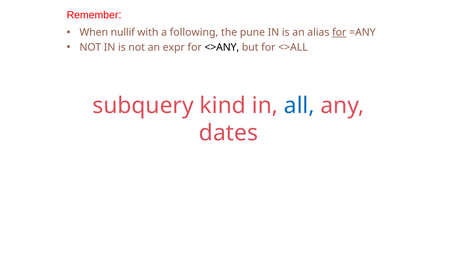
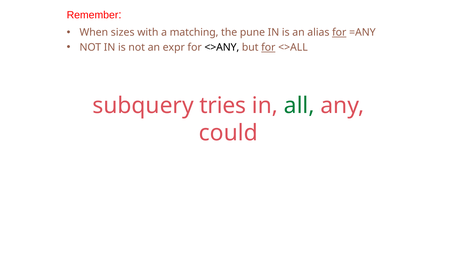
nullif: nullif -> sizes
following: following -> matching
for at (268, 47) underline: none -> present
kind: kind -> tries
all colour: blue -> green
dates: dates -> could
